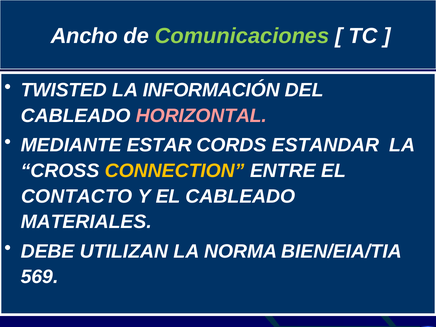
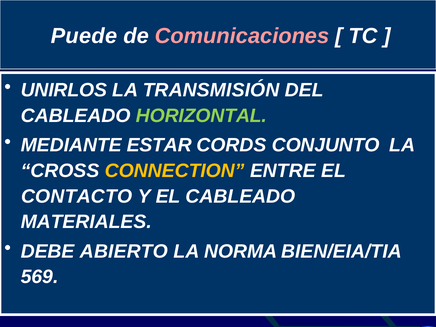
Ancho: Ancho -> Puede
Comunicaciones colour: light green -> pink
TWISTED: TWISTED -> UNIRLOS
INFORMACIÓN: INFORMACIÓN -> TRANSMISIÓN
HORIZONTAL colour: pink -> light green
ESTANDAR: ESTANDAR -> CONJUNTO
UTILIZAN: UTILIZAN -> ABIERTO
